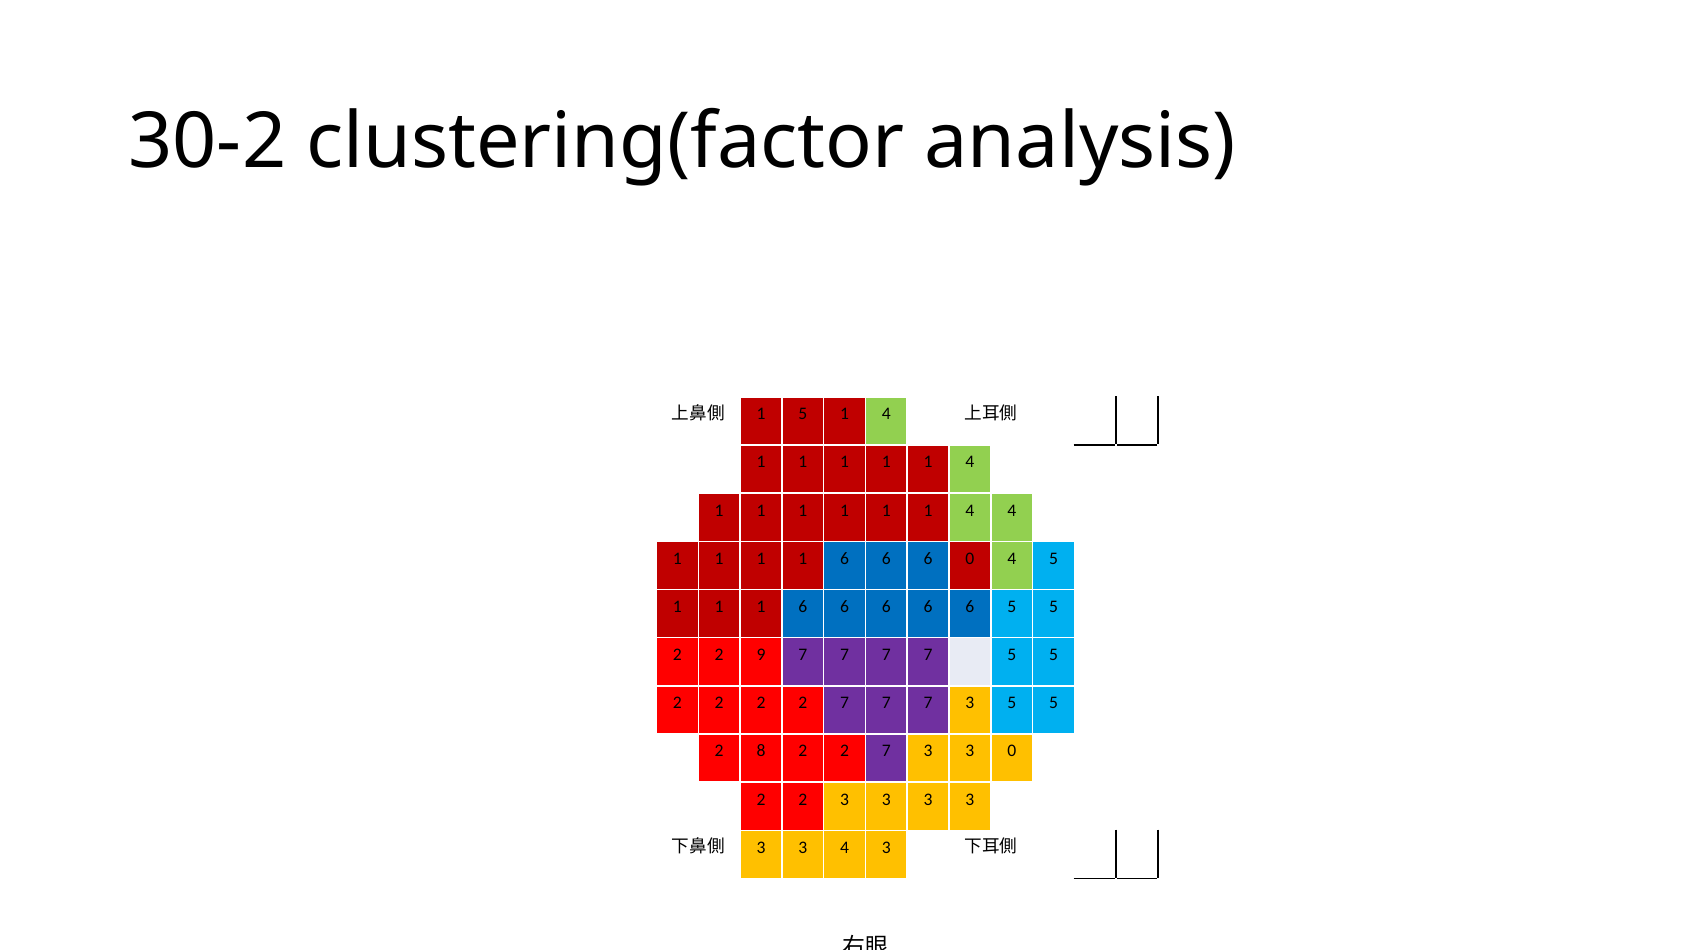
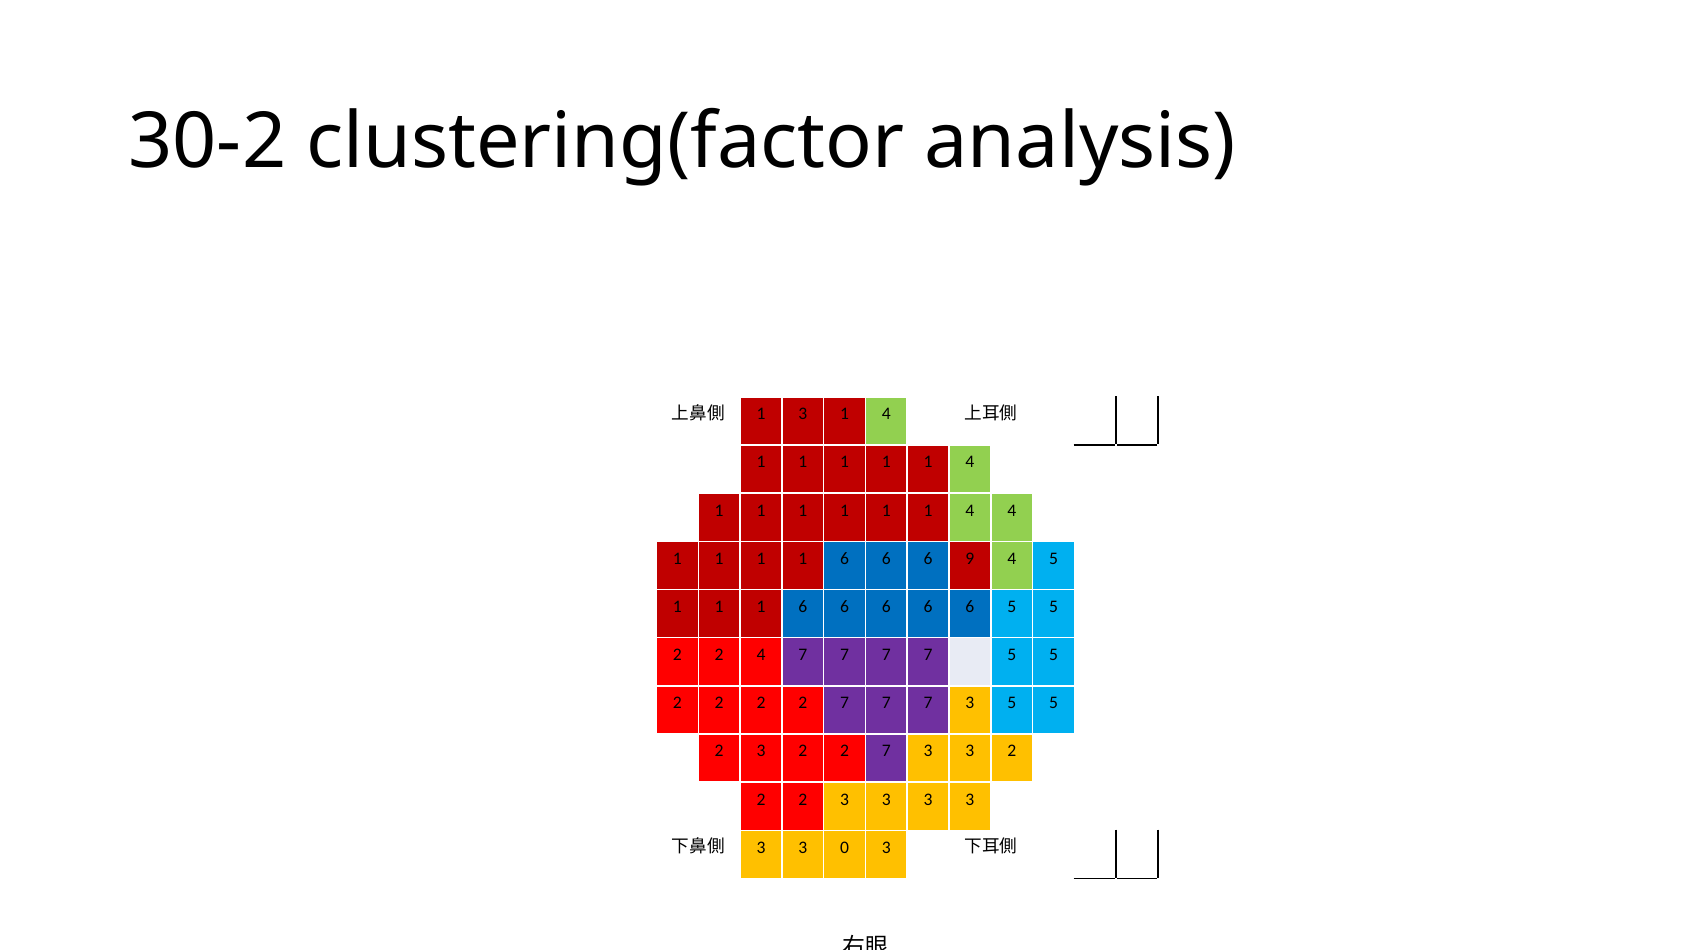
1 5: 5 -> 3
6 0: 0 -> 9
2 9: 9 -> 4
8 at (761, 751): 8 -> 3
3 3 0: 0 -> 2
3 4: 4 -> 0
